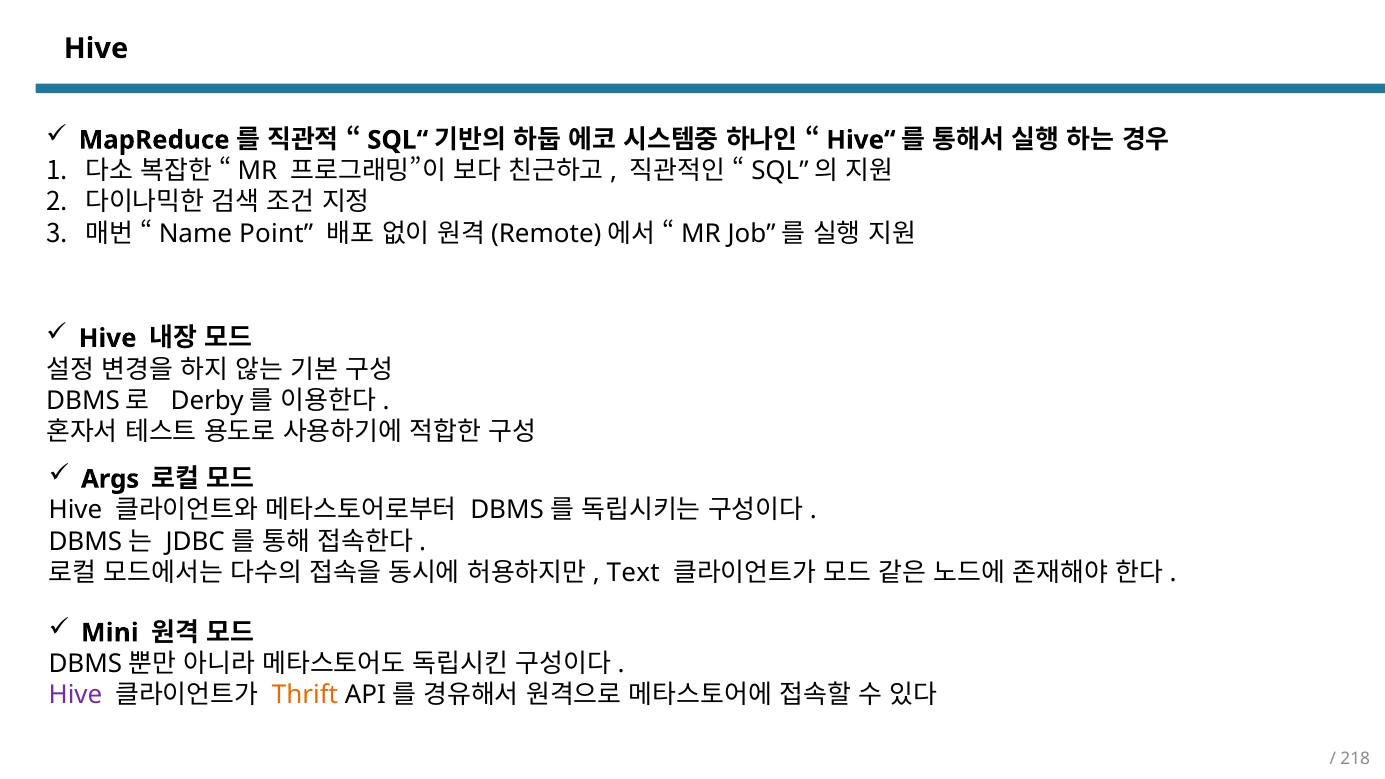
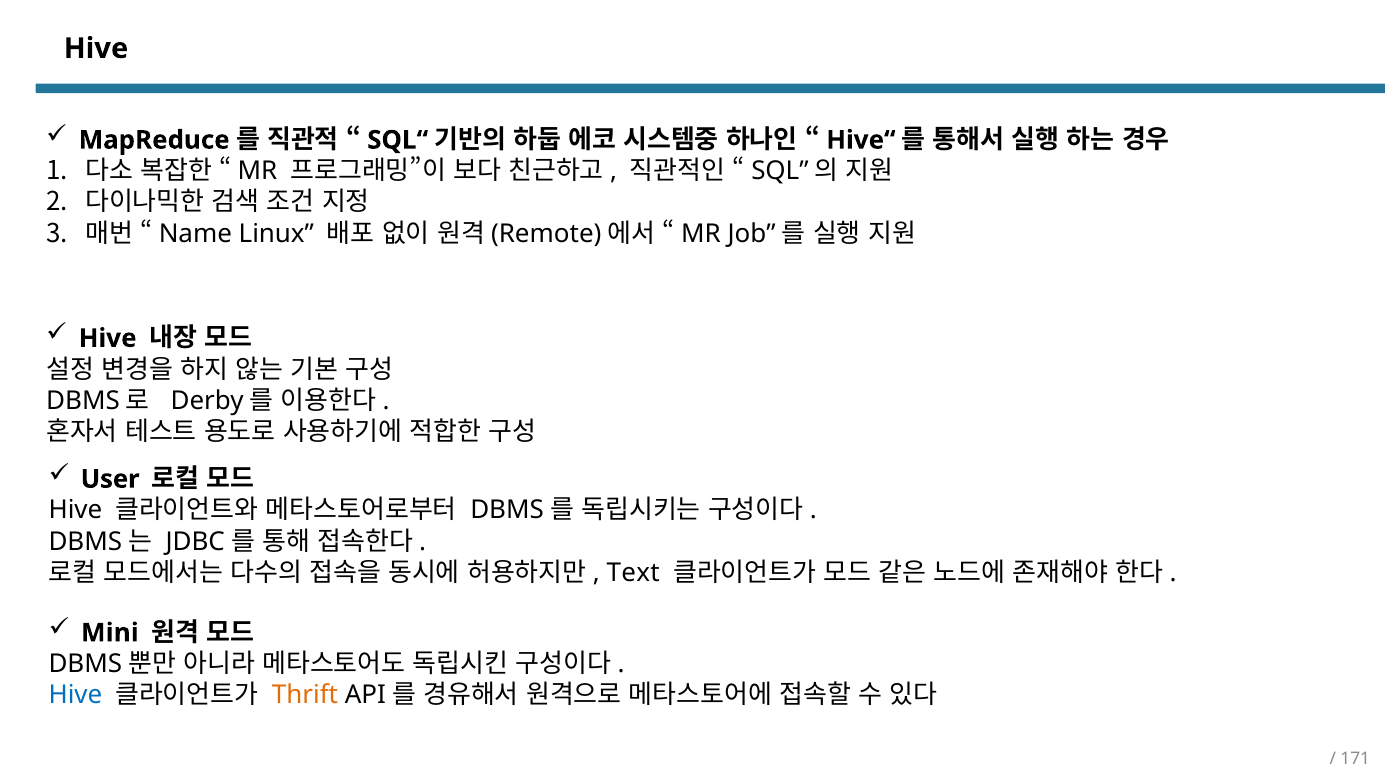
Point: Point -> Linux
Args: Args -> User
Hive at (75, 695) colour: purple -> blue
218: 218 -> 171
